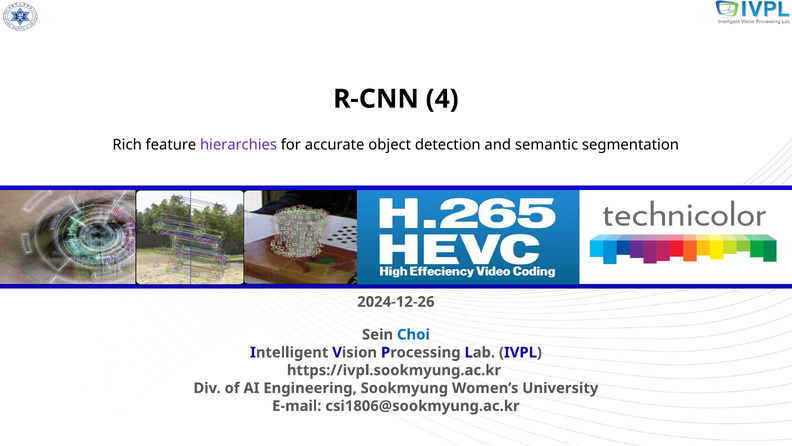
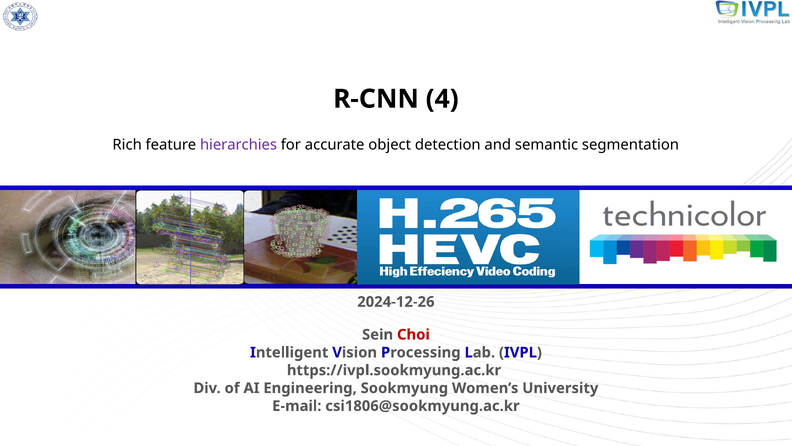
Choi colour: blue -> red
